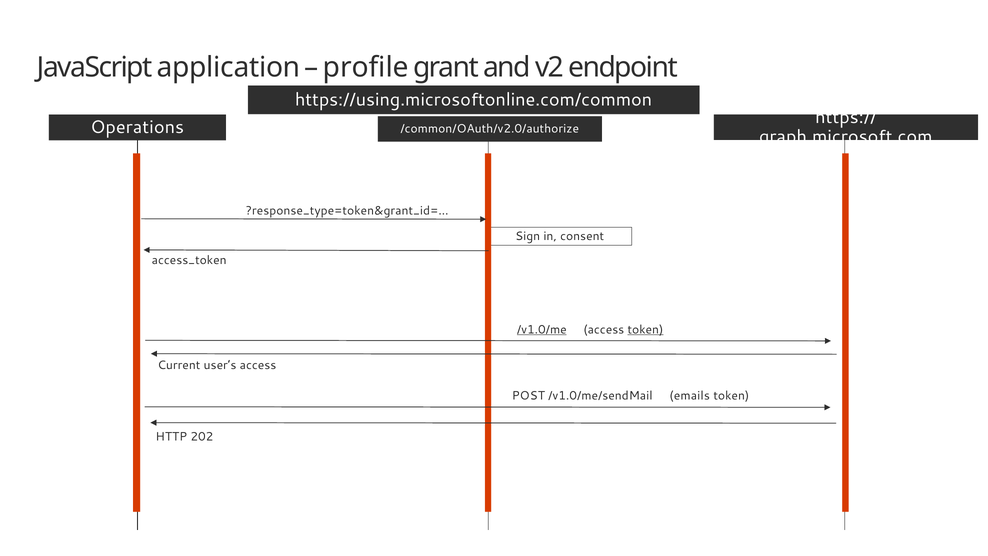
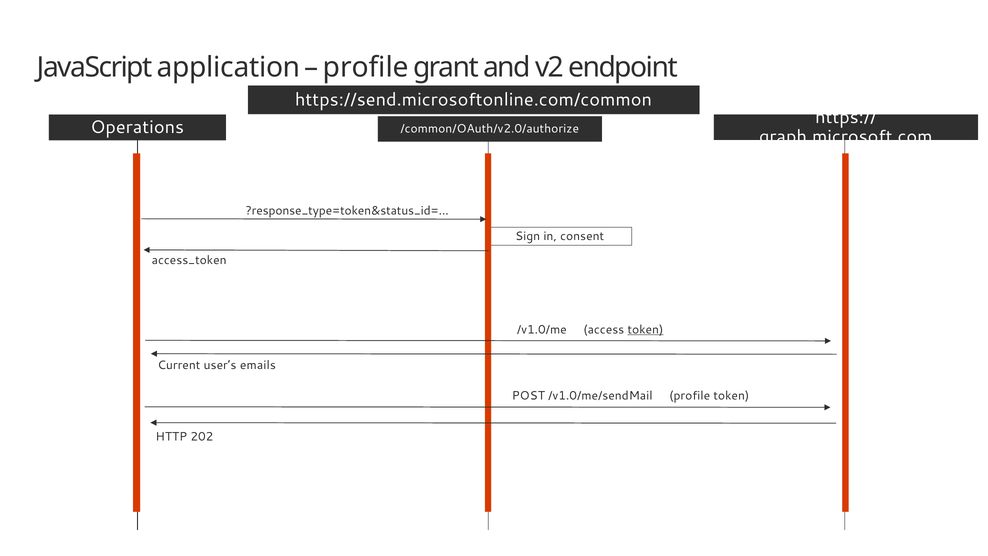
https://using.microsoftonline.com/common: https://using.microsoftonline.com/common -> https://send.microsoftonline.com/common
?response_type=token&grant_id=…: ?response_type=token&grant_id=… -> ?response_type=token&status_id=…
/v1.0/me underline: present -> none
user’s access: access -> emails
/v1.0/me/sendMail emails: emails -> profile
